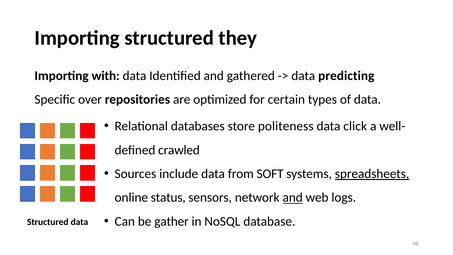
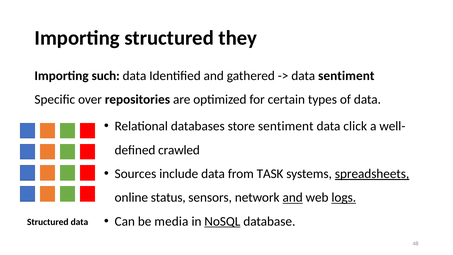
with: with -> such
data predicting: predicting -> sentiment
store politeness: politeness -> sentiment
SOFT: SOFT -> TASK
logs underline: none -> present
gather: gather -> media
NoSQL underline: none -> present
